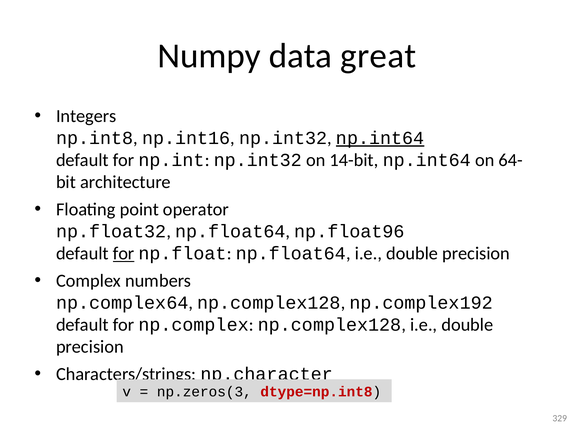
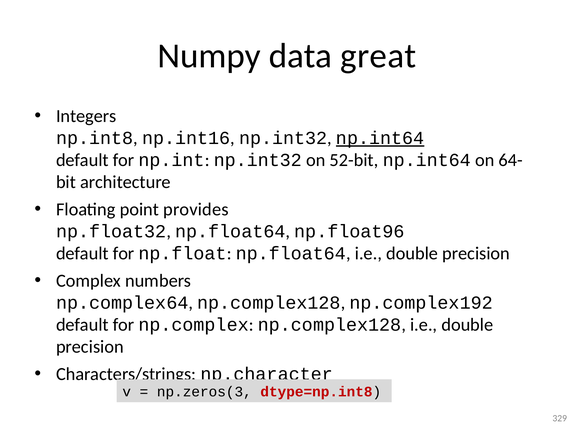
14-bit: 14-bit -> 52-bit
operator: operator -> provides
for at (124, 253) underline: present -> none
